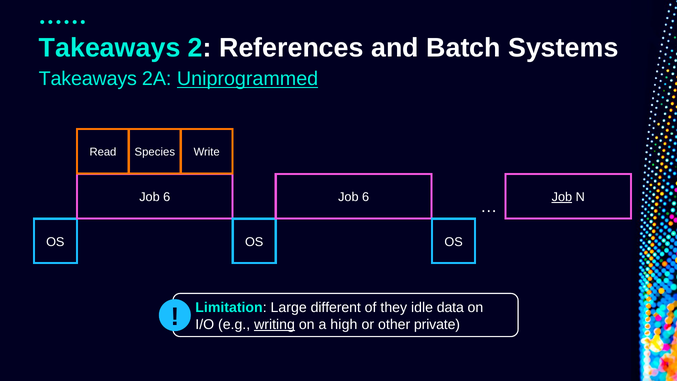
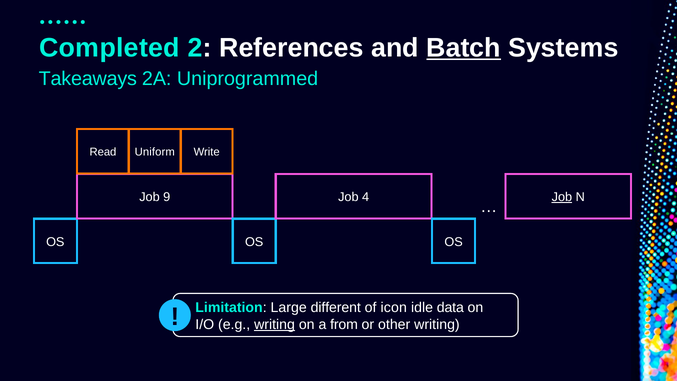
Takeaways at (110, 48): Takeaways -> Completed
Batch underline: none -> present
Uniprogrammed underline: present -> none
Species: Species -> Uniform
6 at (167, 197): 6 -> 9
6 at (366, 197): 6 -> 4
they: they -> icon
high: high -> from
other private: private -> writing
